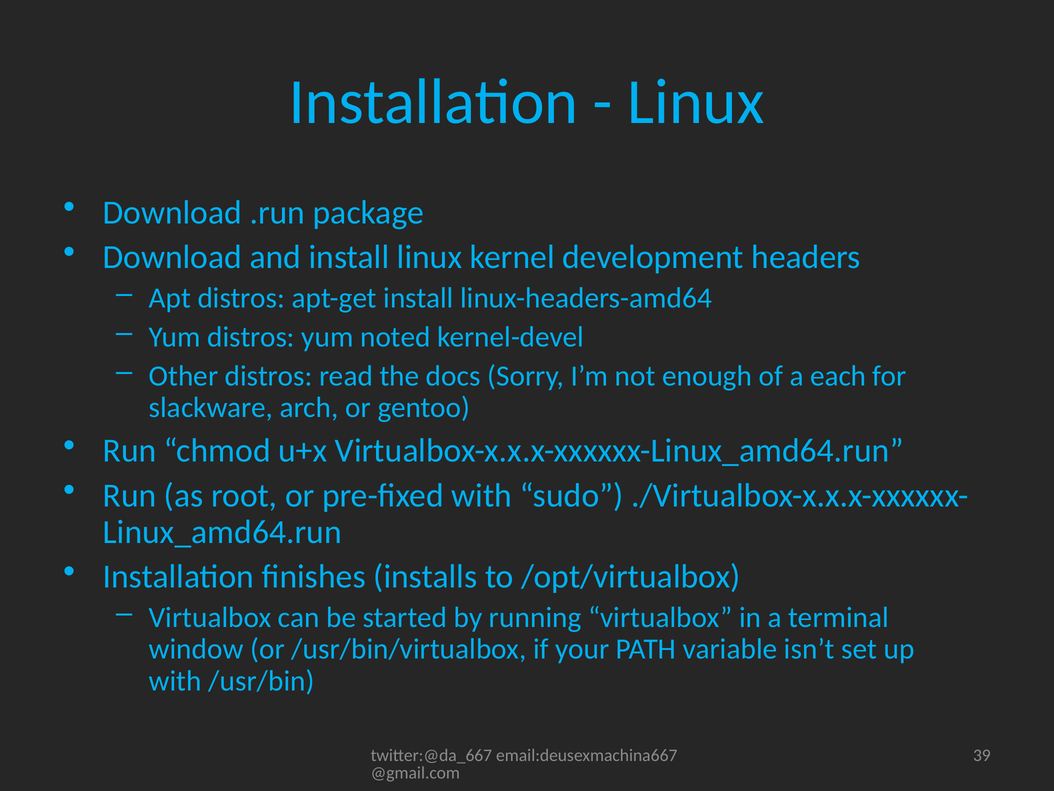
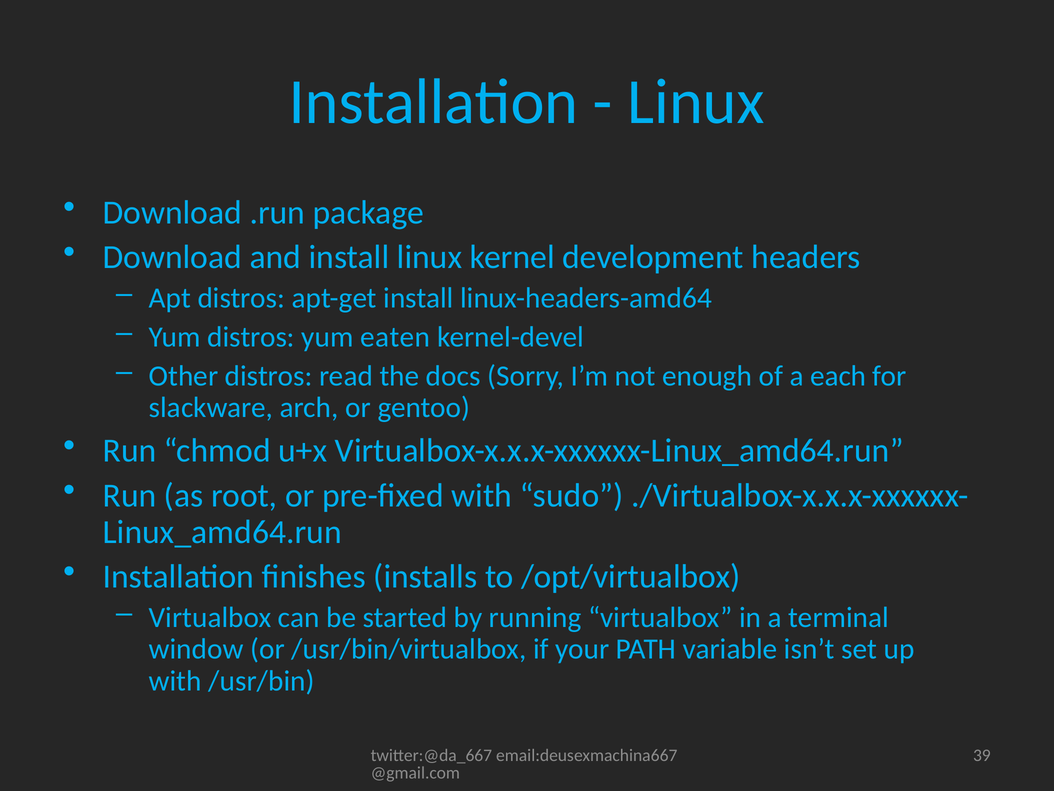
noted: noted -> eaten
